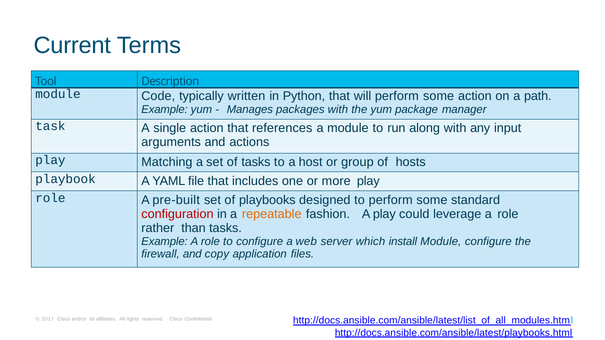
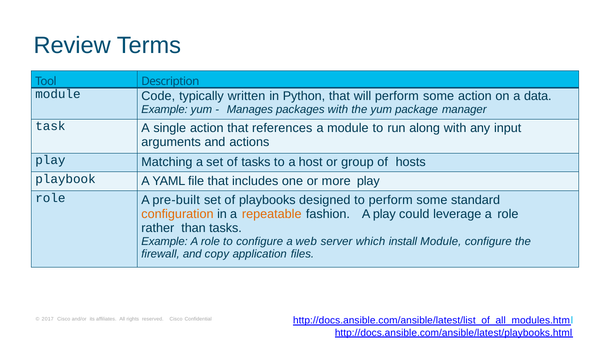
Current: Current -> Review
path: path -> data
configuration colour: red -> orange
